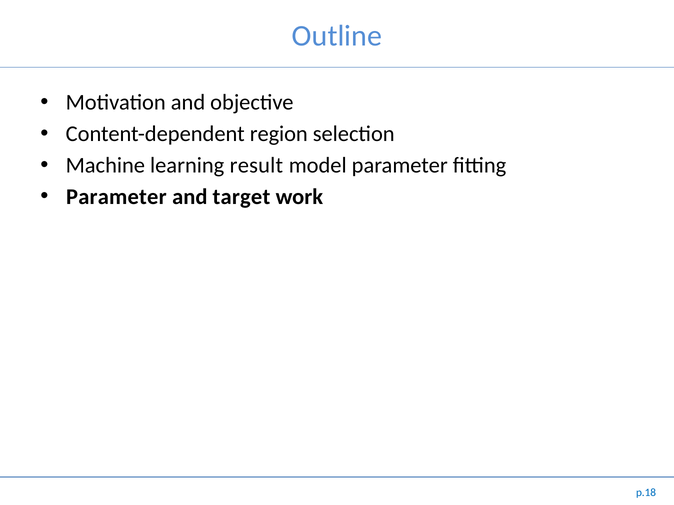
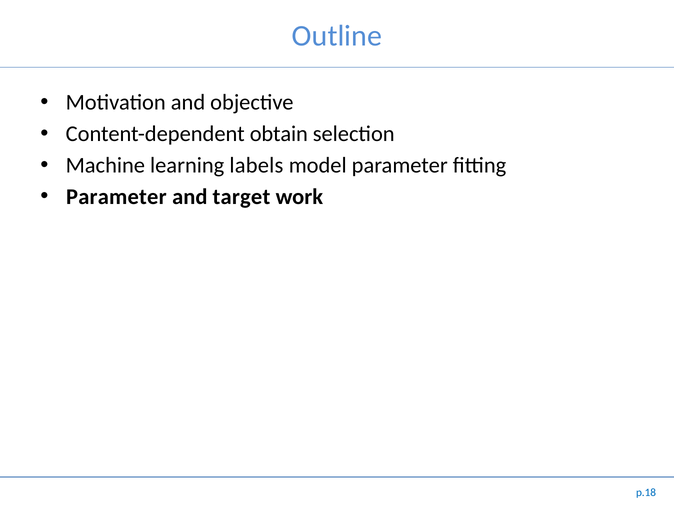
region: region -> obtain
result: result -> labels
